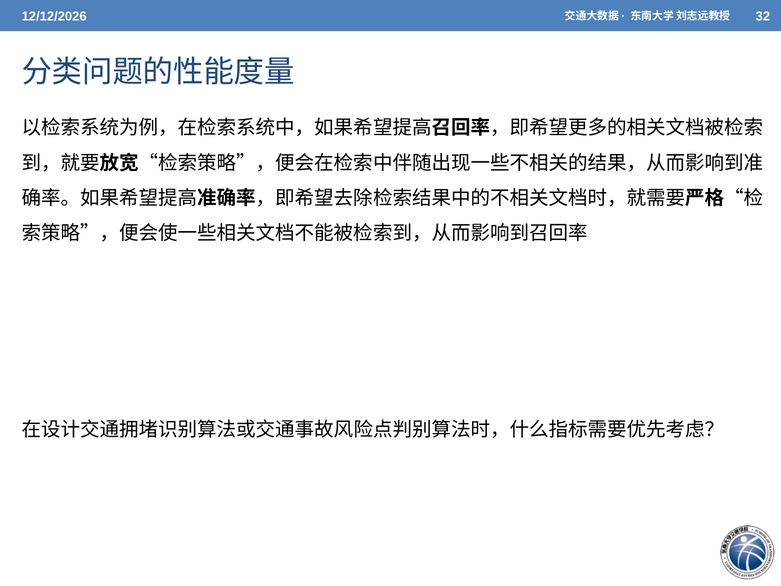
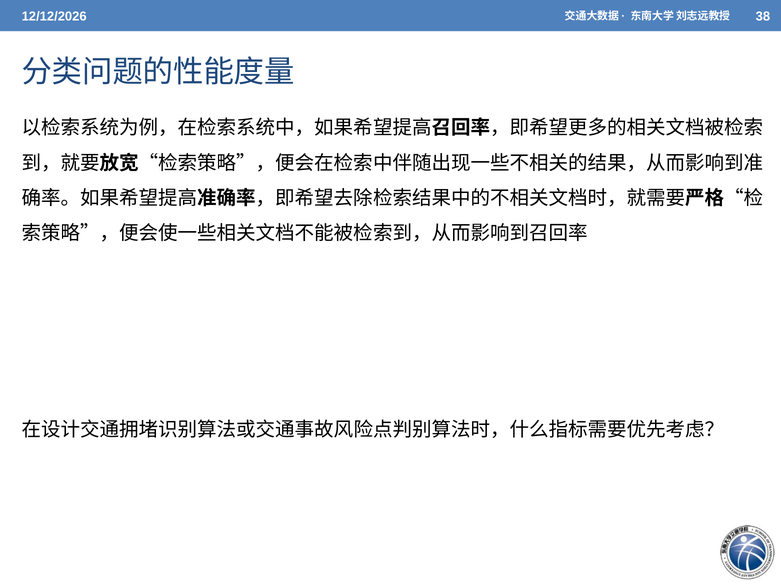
32: 32 -> 38
